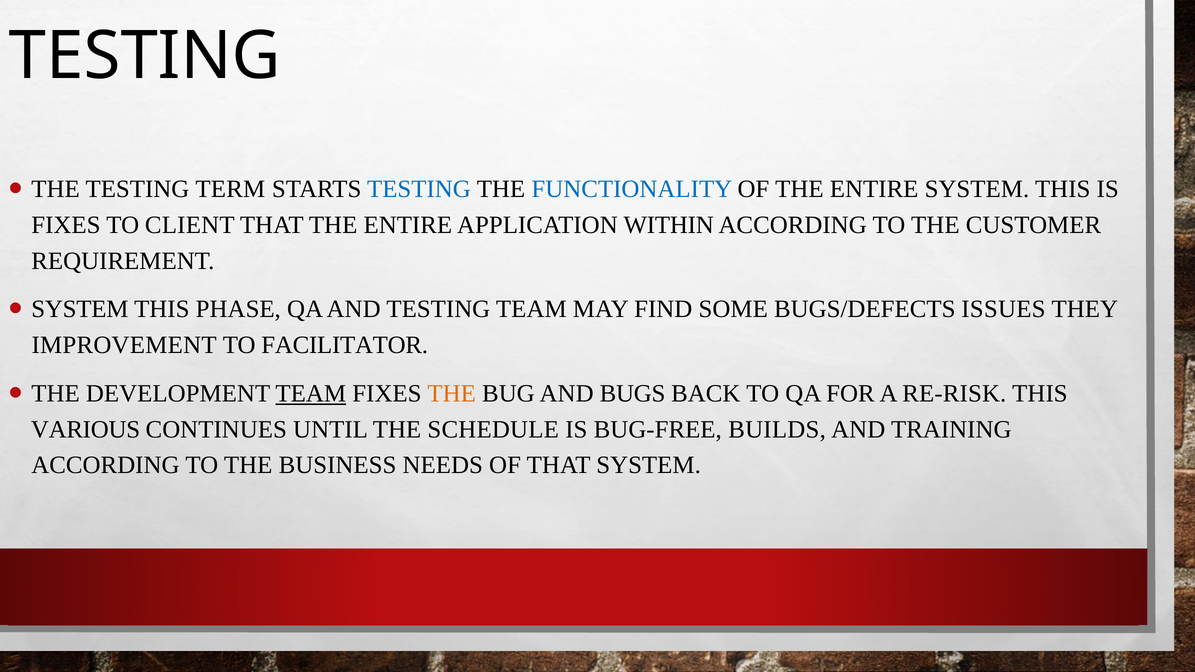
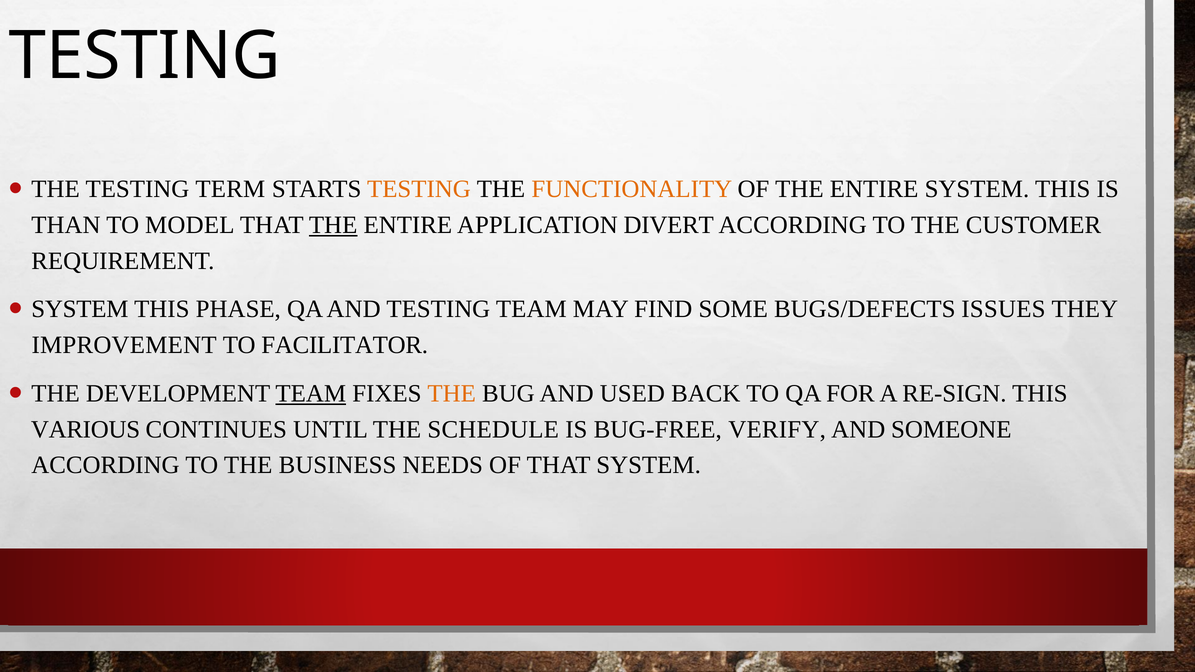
TESTING at (419, 189) colour: blue -> orange
FUNCTIONALITY colour: blue -> orange
FIXES at (66, 225): FIXES -> THAN
CLIENT: CLIENT -> MODEL
THE at (333, 225) underline: none -> present
WITHIN: WITHIN -> DIVERT
BUGS: BUGS -> USED
RE-RISK: RE-RISK -> RE-SIGN
BUILDS: BUILDS -> VERIFY
TRAINING: TRAINING -> SOMEONE
